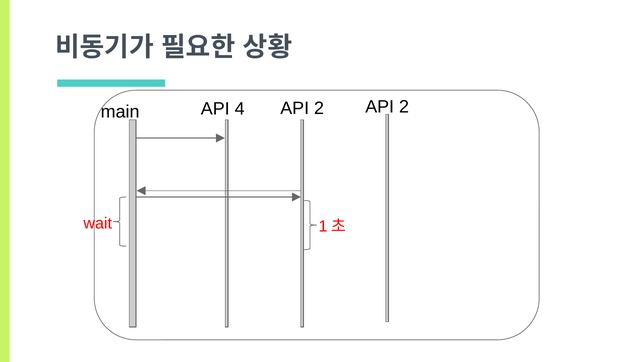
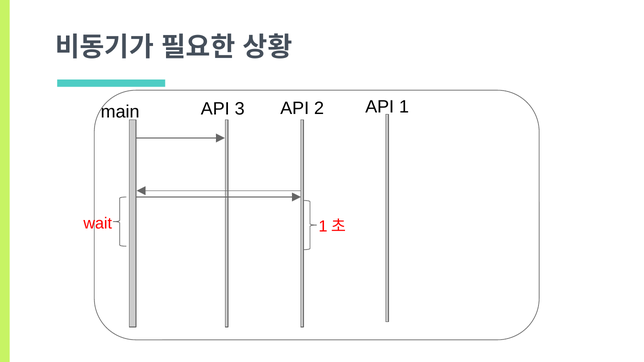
4: 4 -> 3
2 API 2: 2 -> 1
